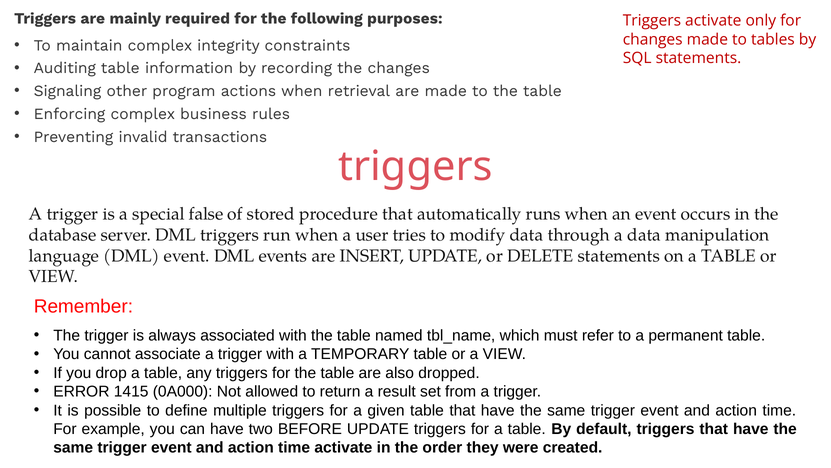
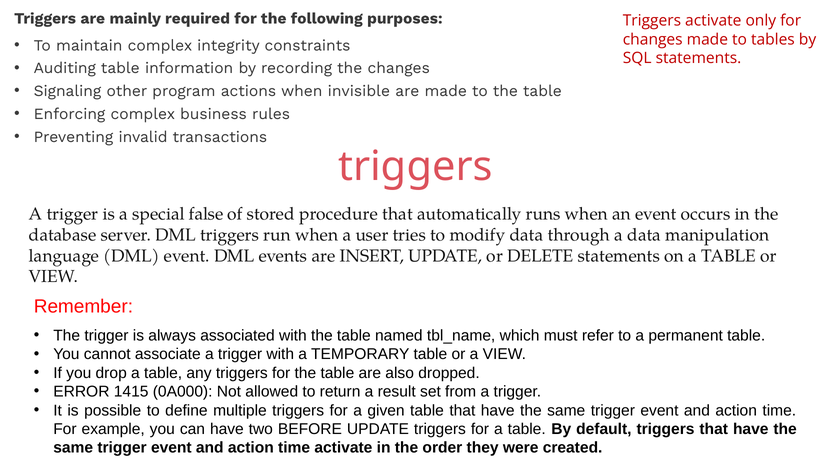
retrieval: retrieval -> invisible
